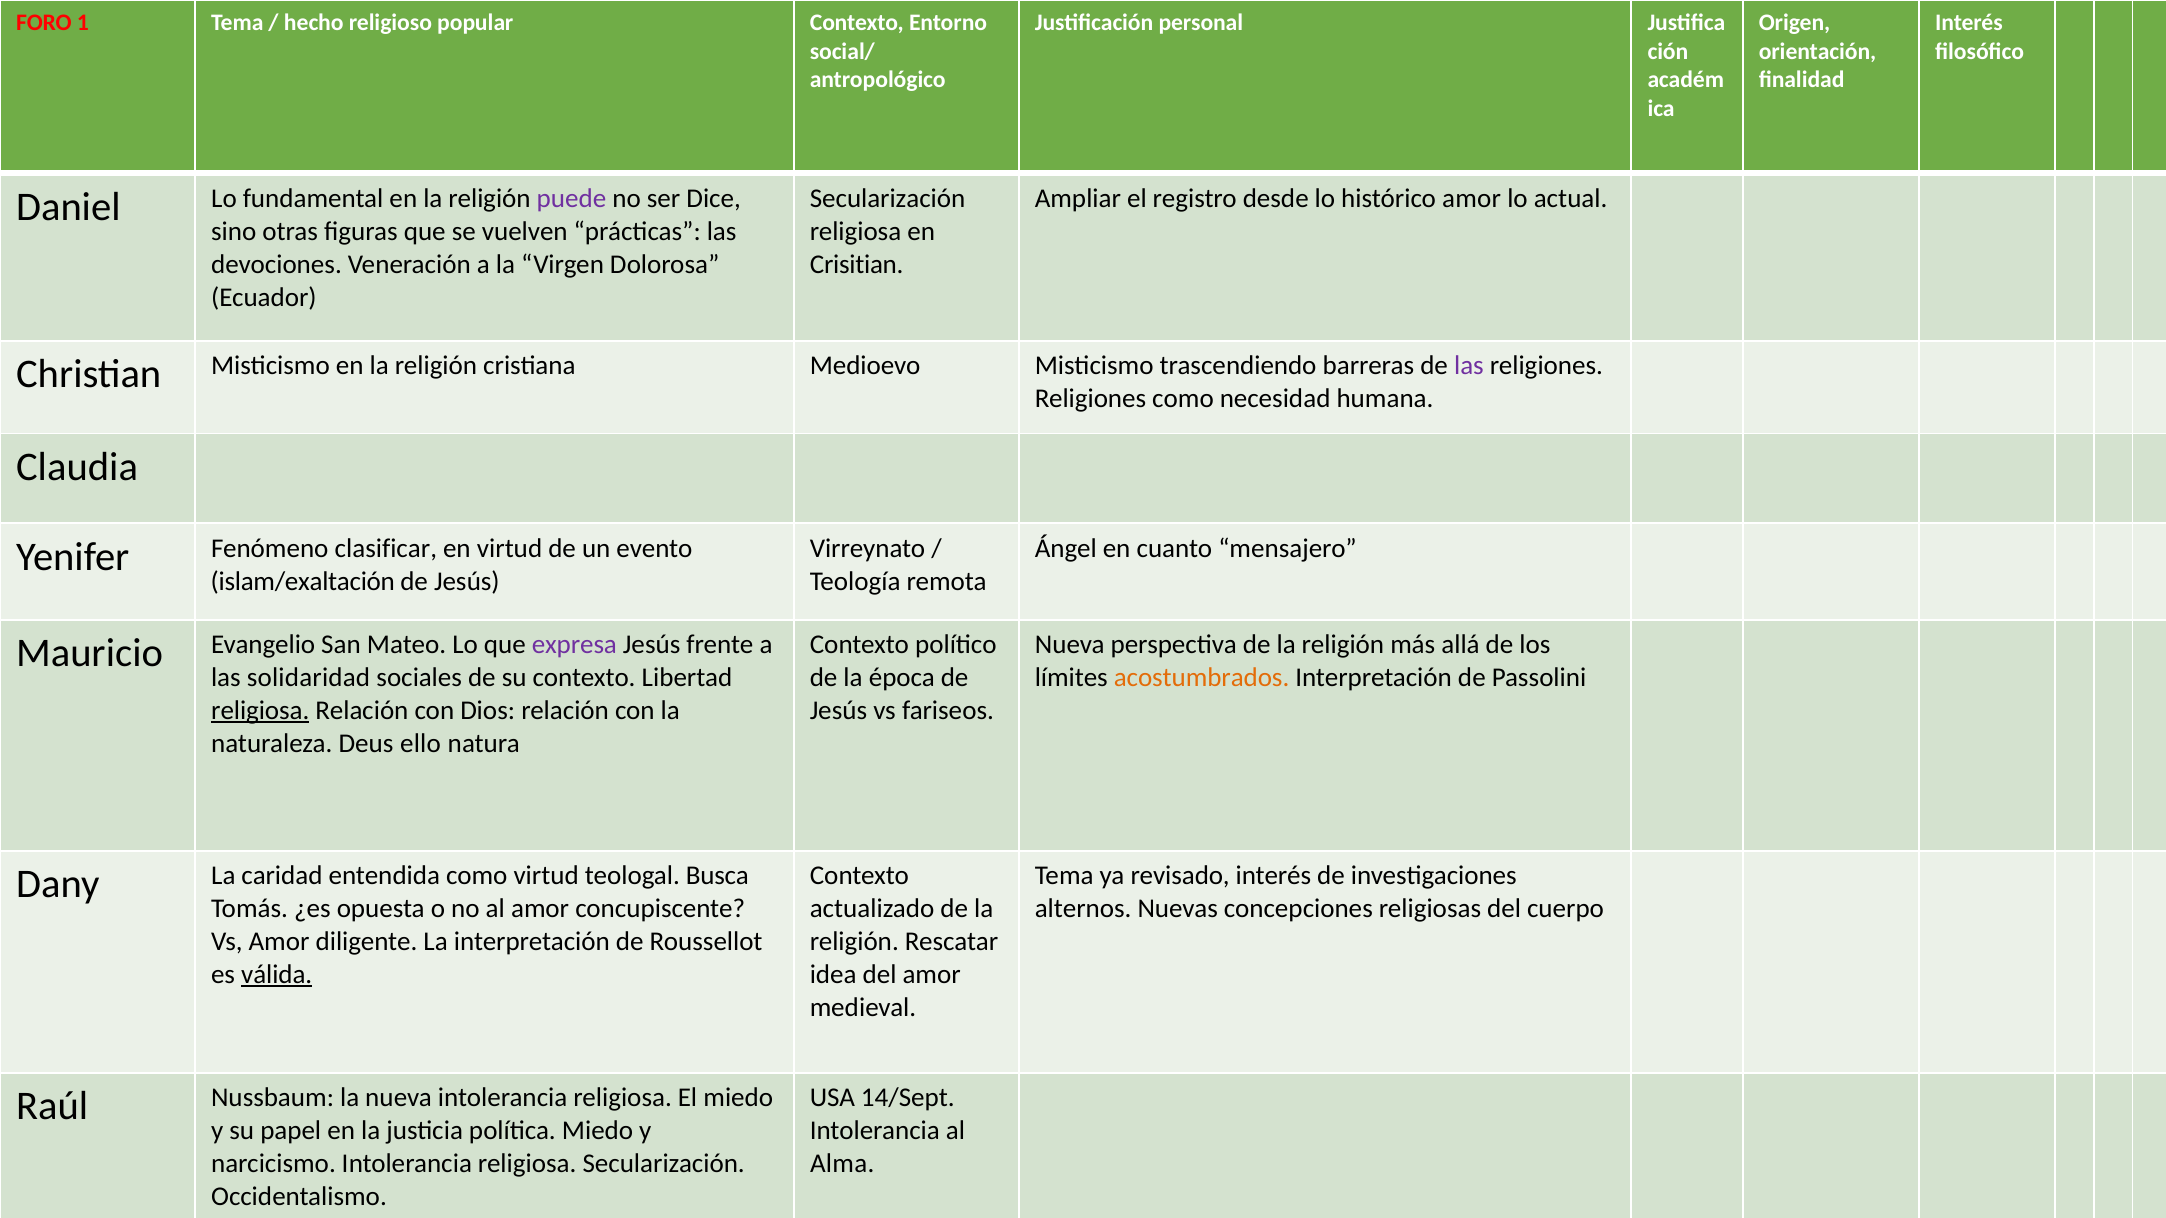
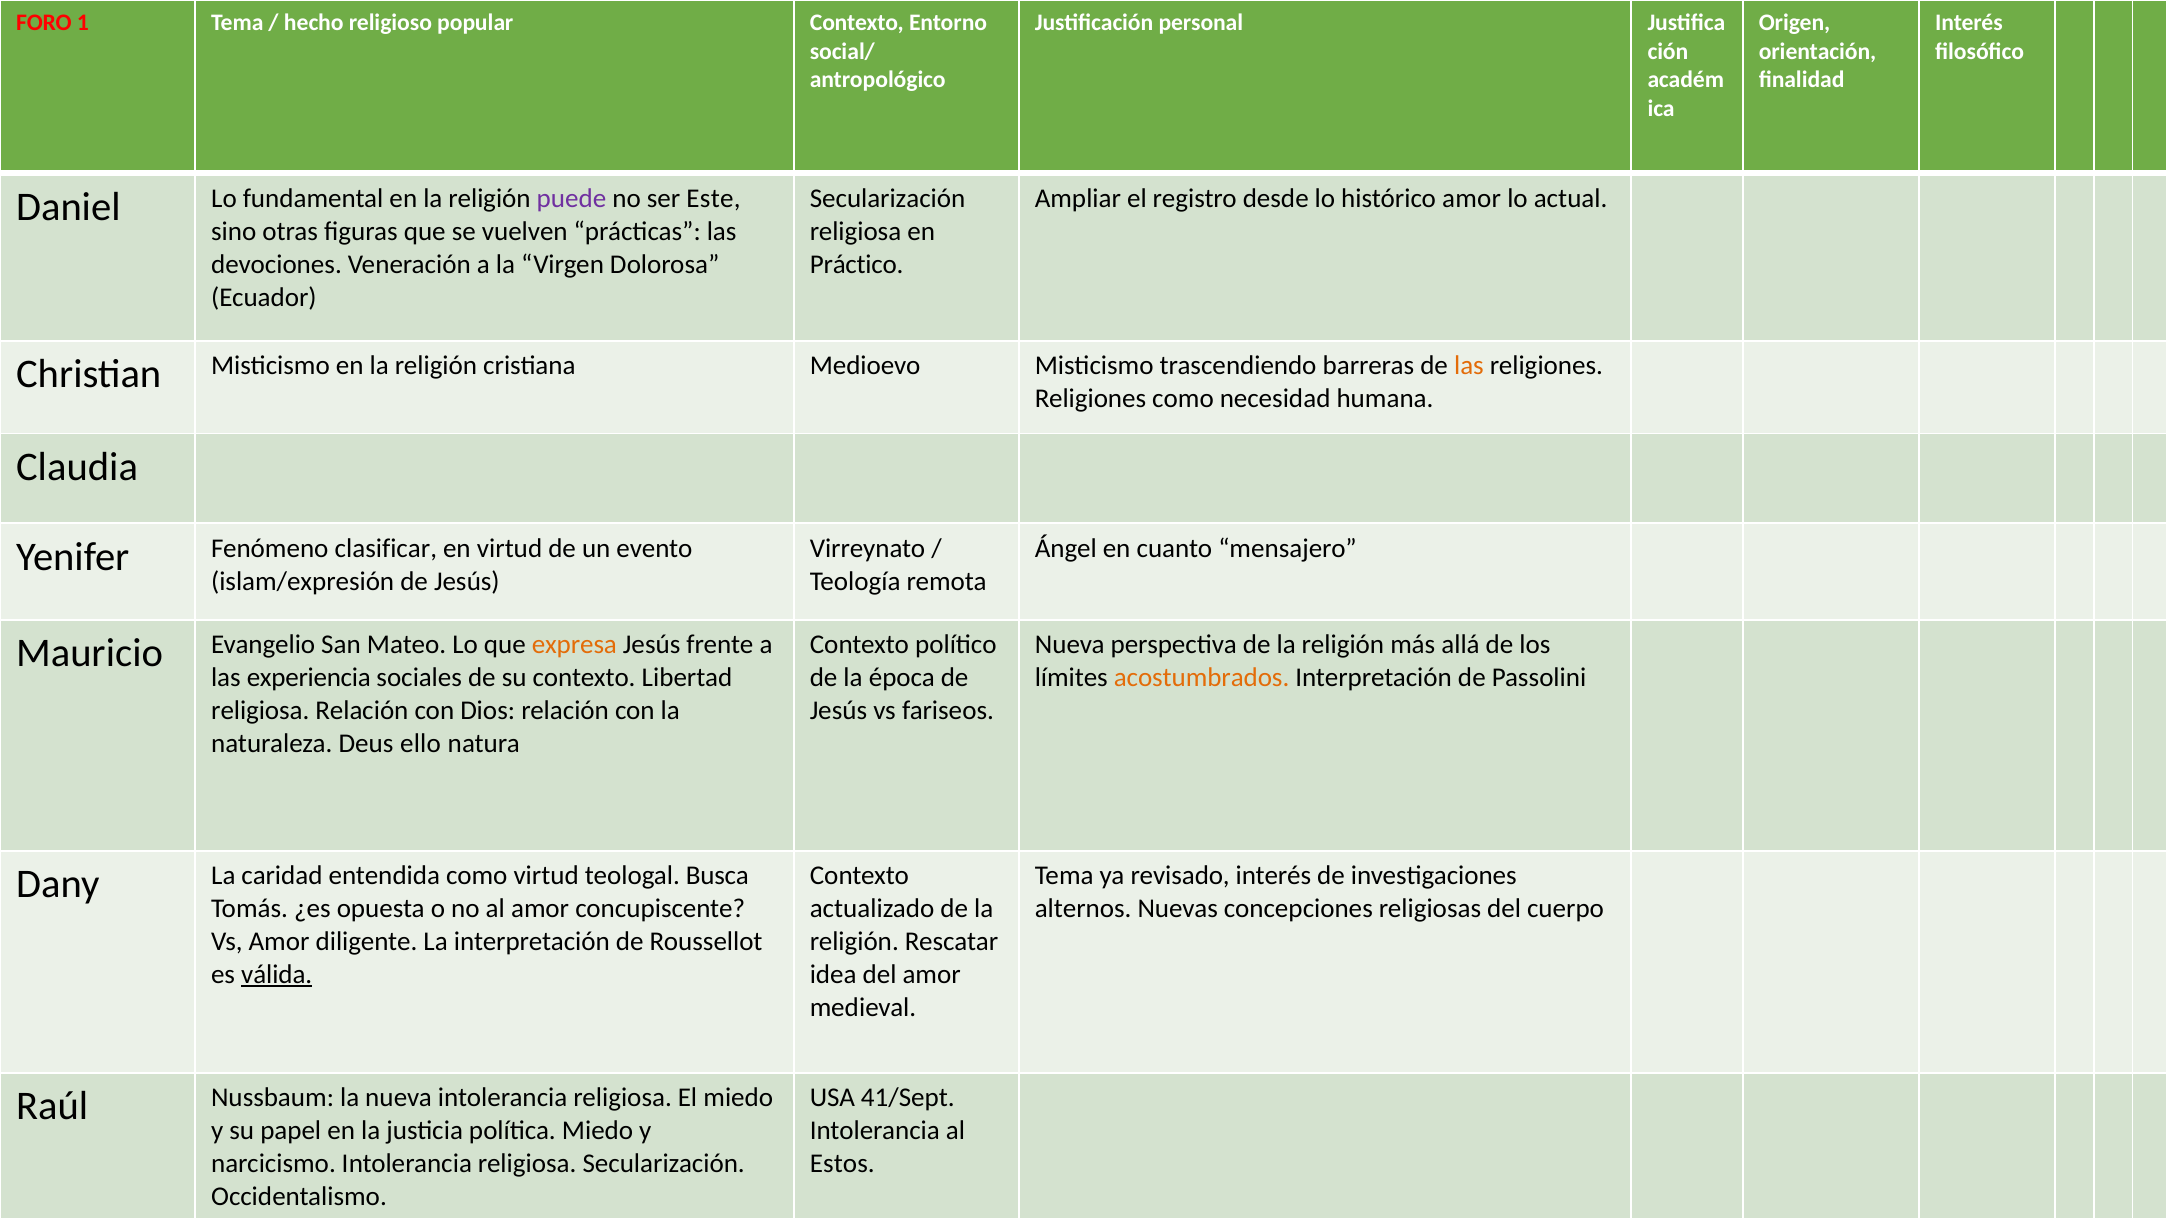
Dice: Dice -> Este
Crisitian: Crisitian -> Práctico
las at (1469, 366) colour: purple -> orange
islam/exaltación: islam/exaltación -> islam/expresión
expresa colour: purple -> orange
solidaridad: solidaridad -> experiencia
religiosa at (260, 711) underline: present -> none
14/Sept: 14/Sept -> 41/Sept
Alma: Alma -> Estos
